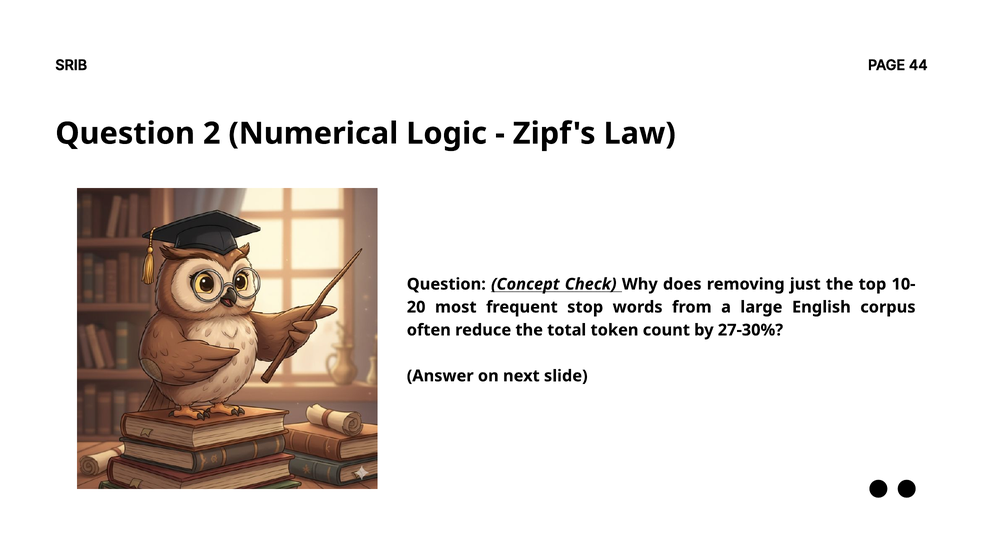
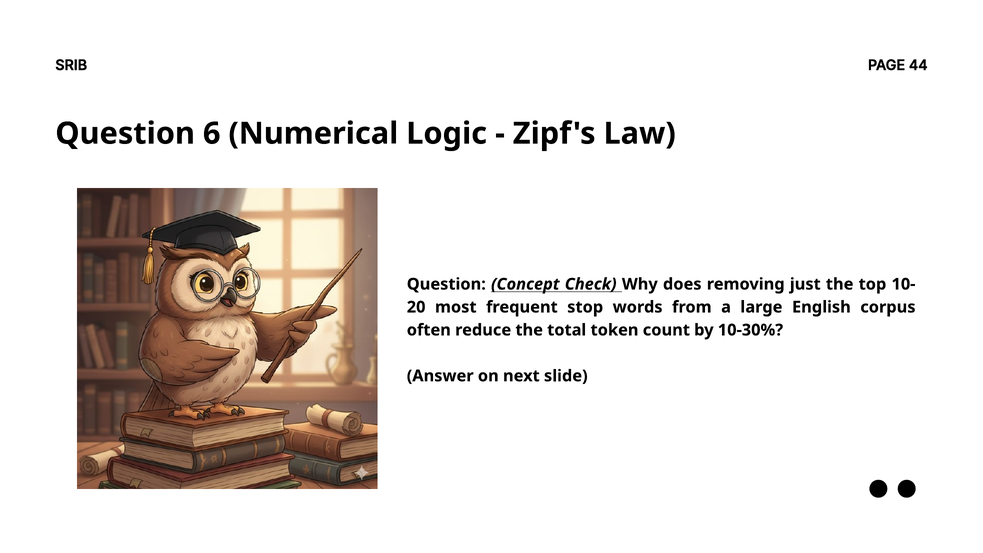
2: 2 -> 6
27-30%: 27-30% -> 10-30%
